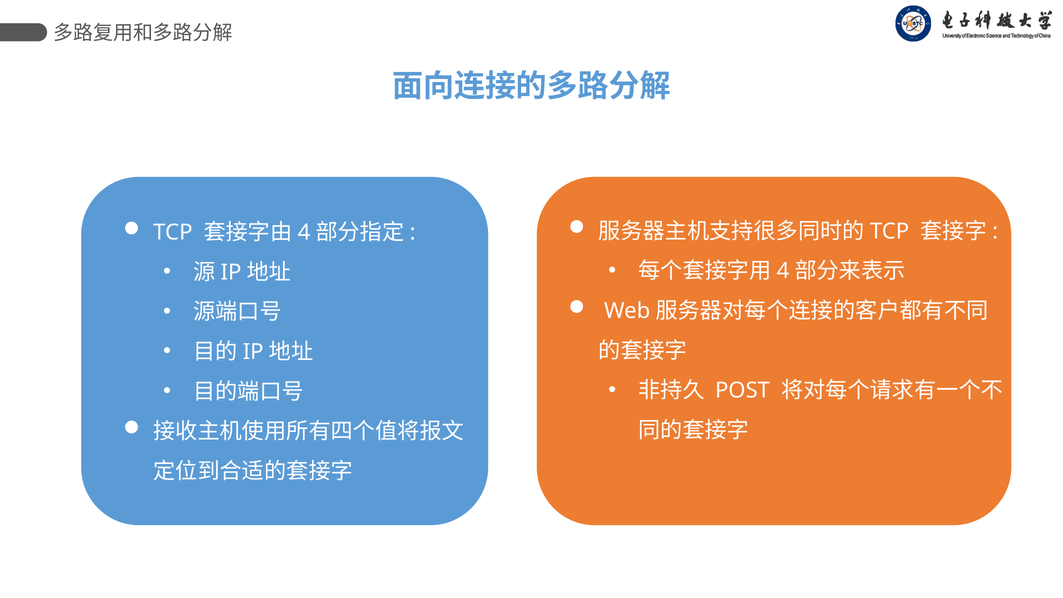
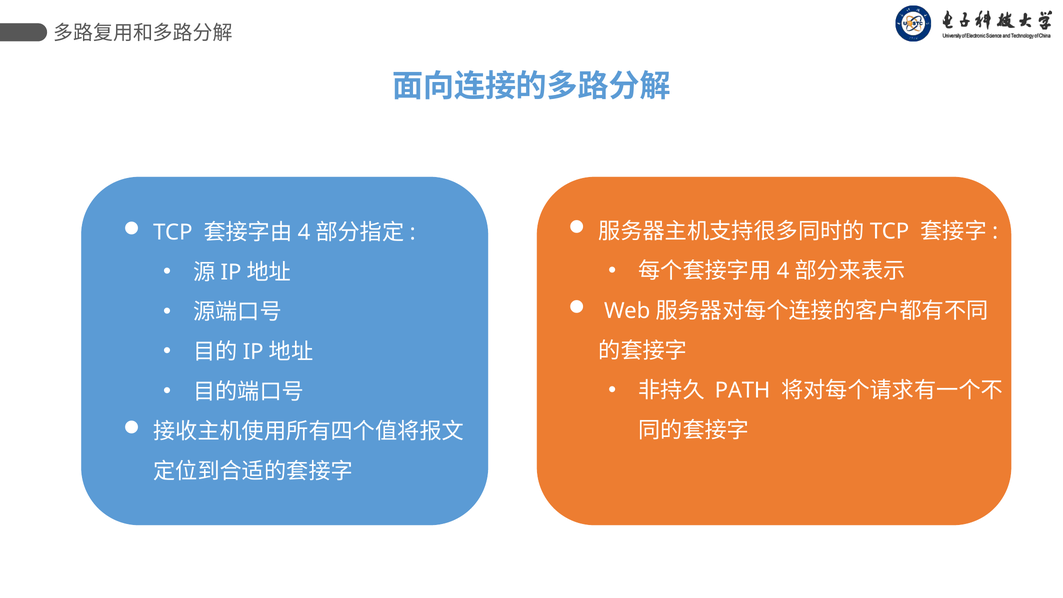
POST: POST -> PATH
